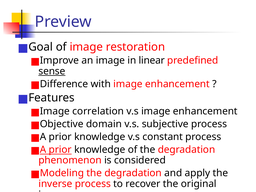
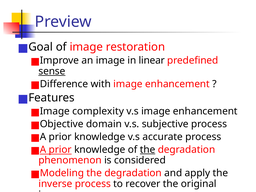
correlation: correlation -> complexity
constant: constant -> accurate
the at (148, 150) underline: none -> present
